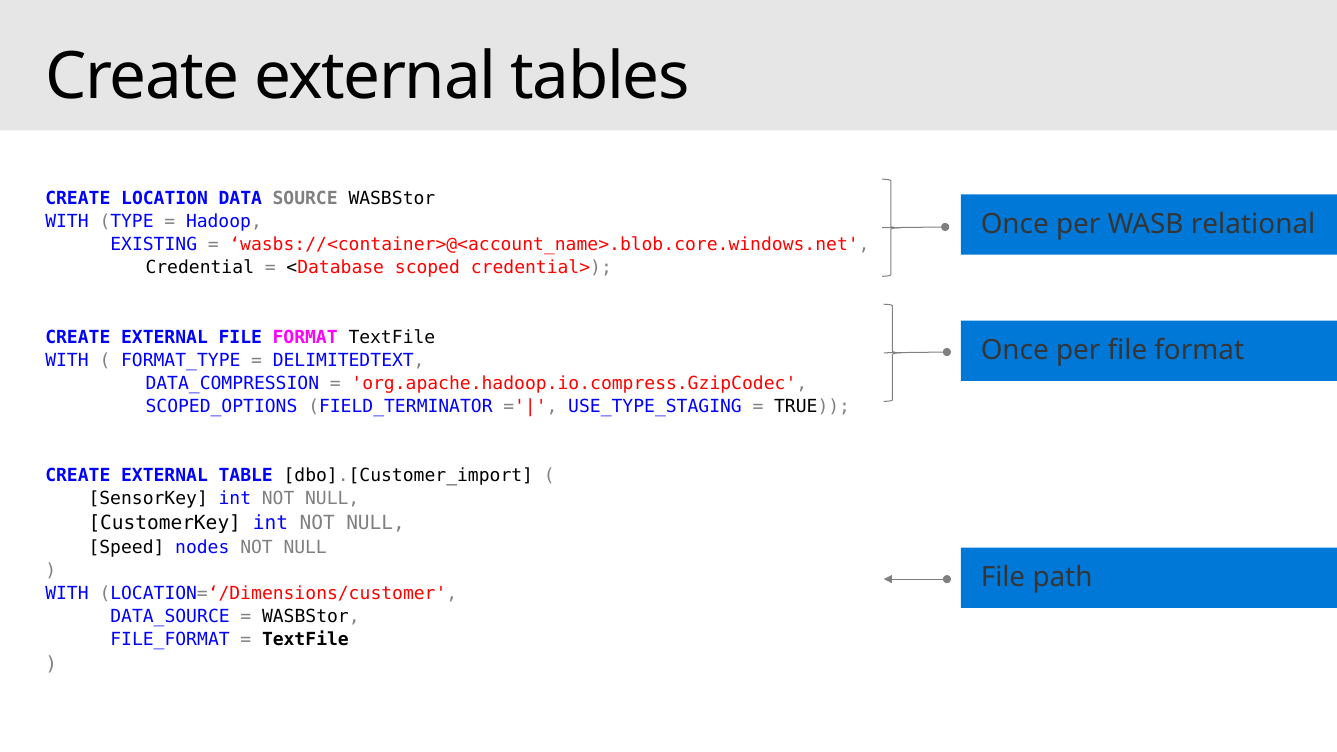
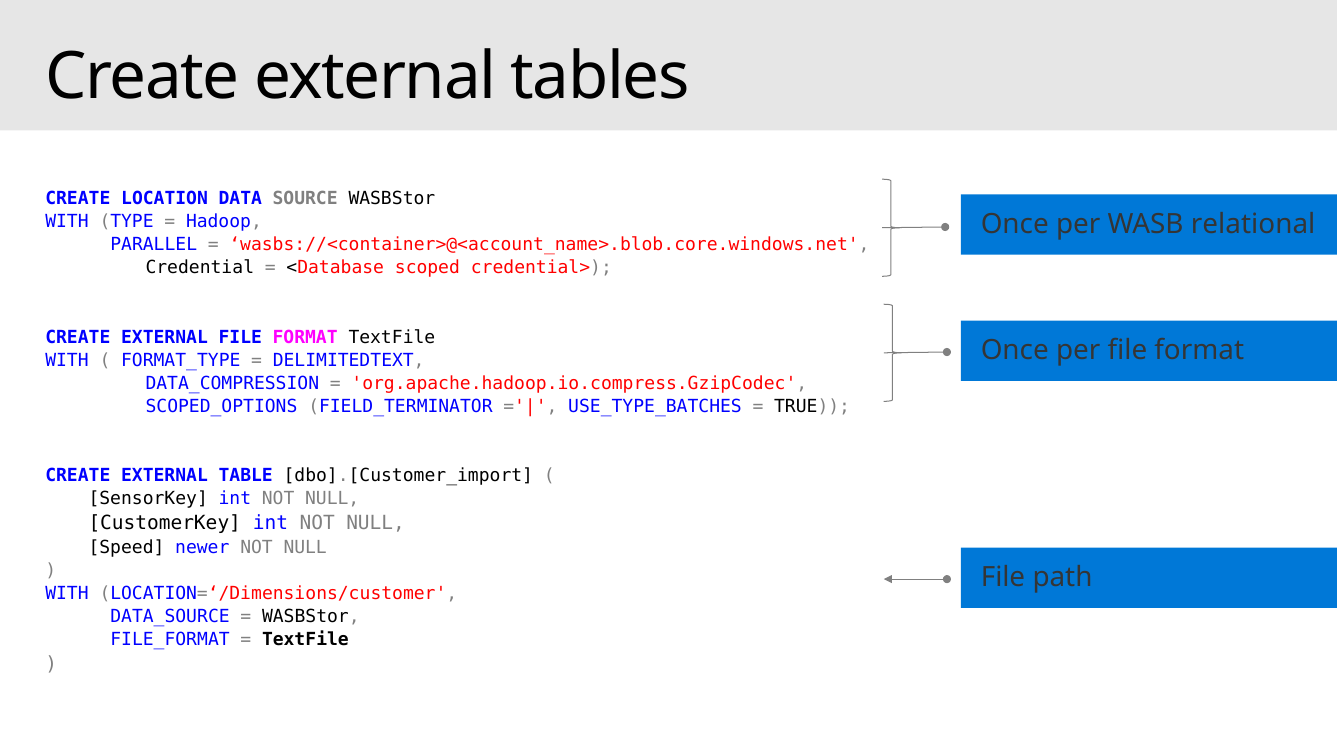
EXISTING: EXISTING -> PARALLEL
USE_TYPE_STAGING: USE_TYPE_STAGING -> USE_TYPE_BATCHES
nodes: nodes -> newer
